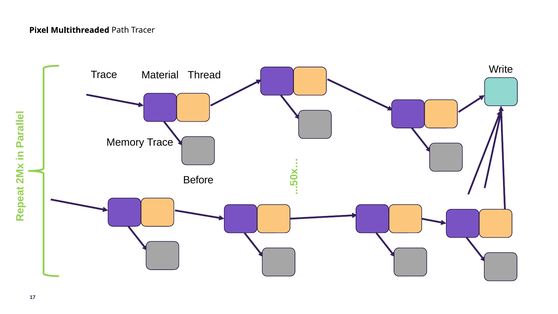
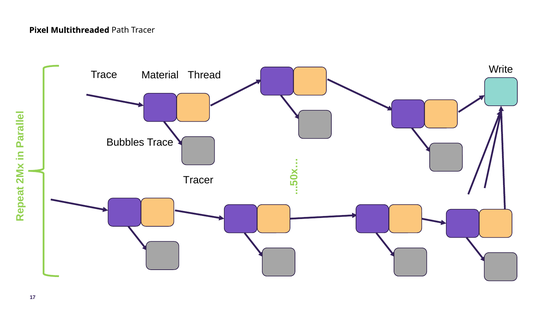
Memory: Memory -> Bubbles
Before at (198, 180): Before -> Tracer
